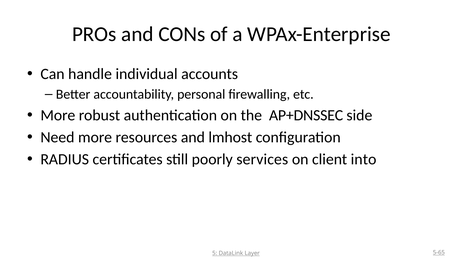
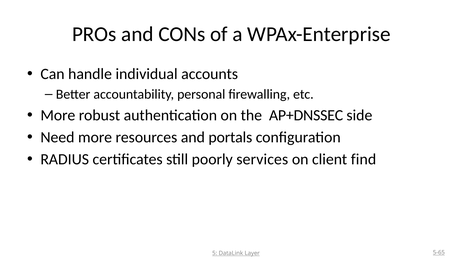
lmhost: lmhost -> portals
into: into -> find
